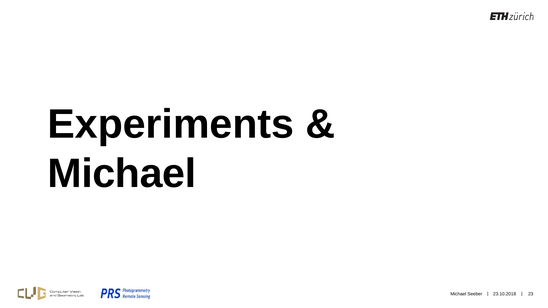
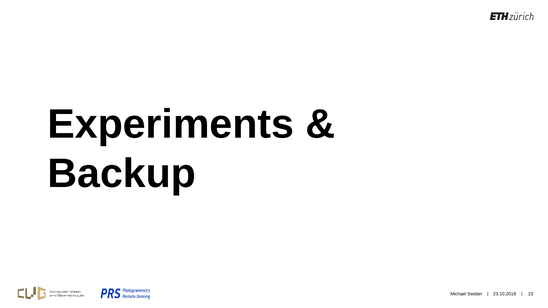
Michael at (122, 174): Michael -> Backup
